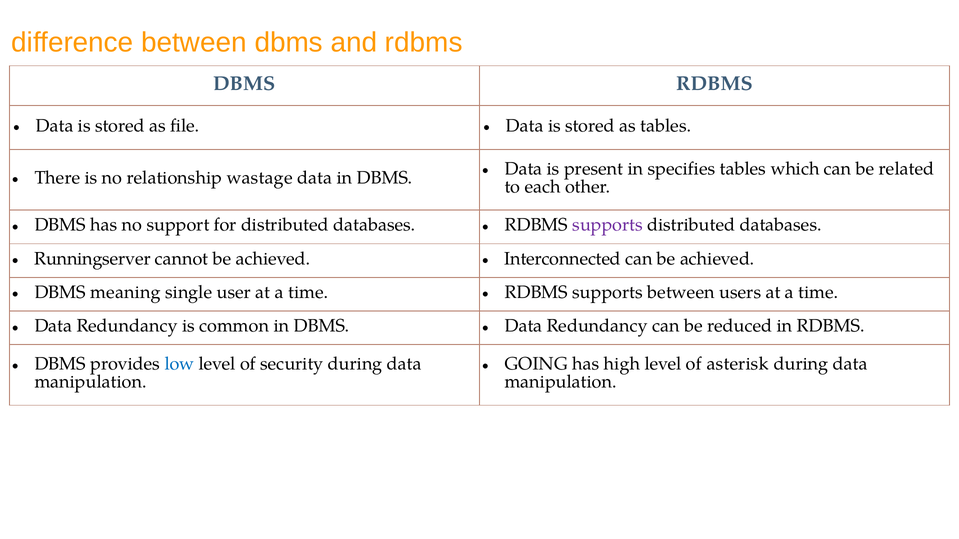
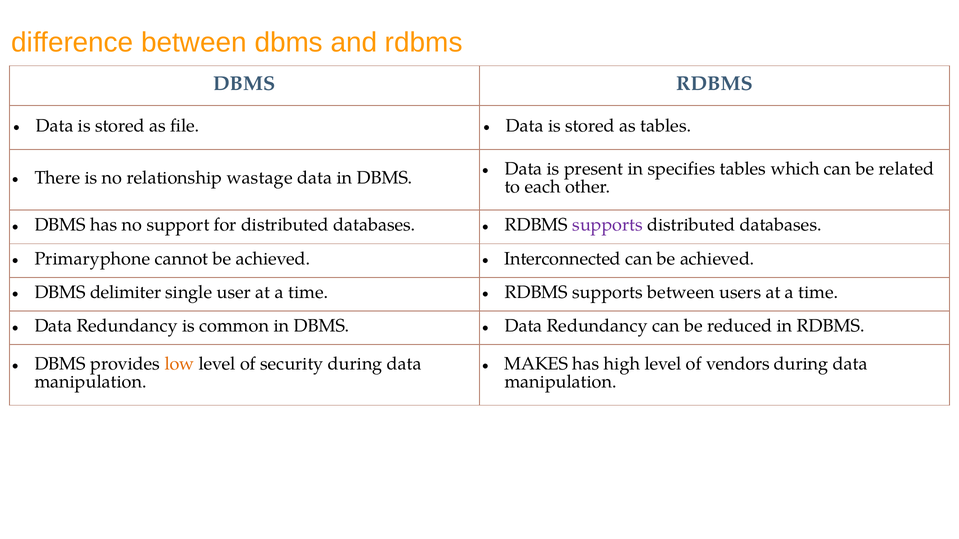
Runningserver: Runningserver -> Primaryphone
meaning: meaning -> delimiter
low colour: blue -> orange
GOING: GOING -> MAKES
asterisk: asterisk -> vendors
